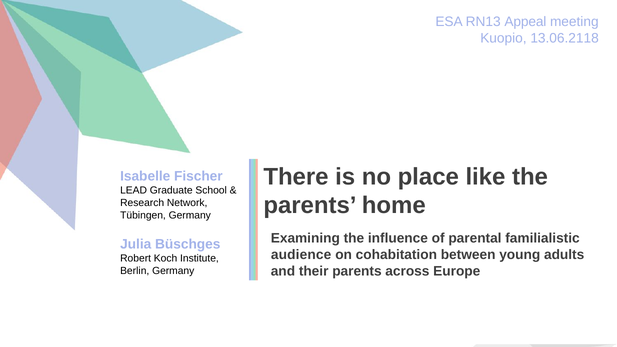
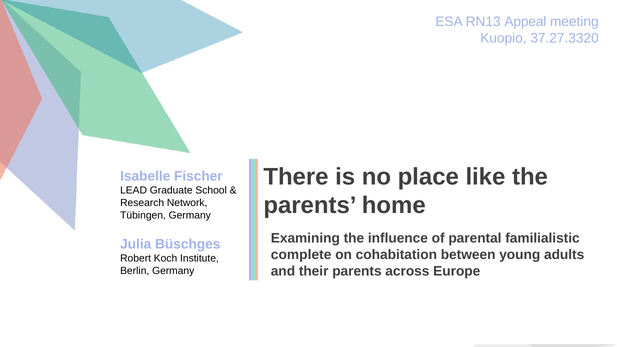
13.06.2118: 13.06.2118 -> 37.27.3320
audience: audience -> complete
